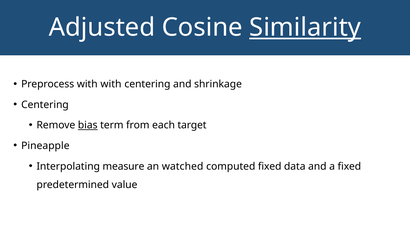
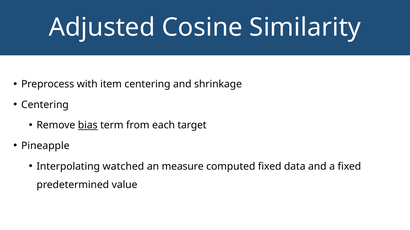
Similarity underline: present -> none
with with: with -> item
measure: measure -> watched
watched: watched -> measure
